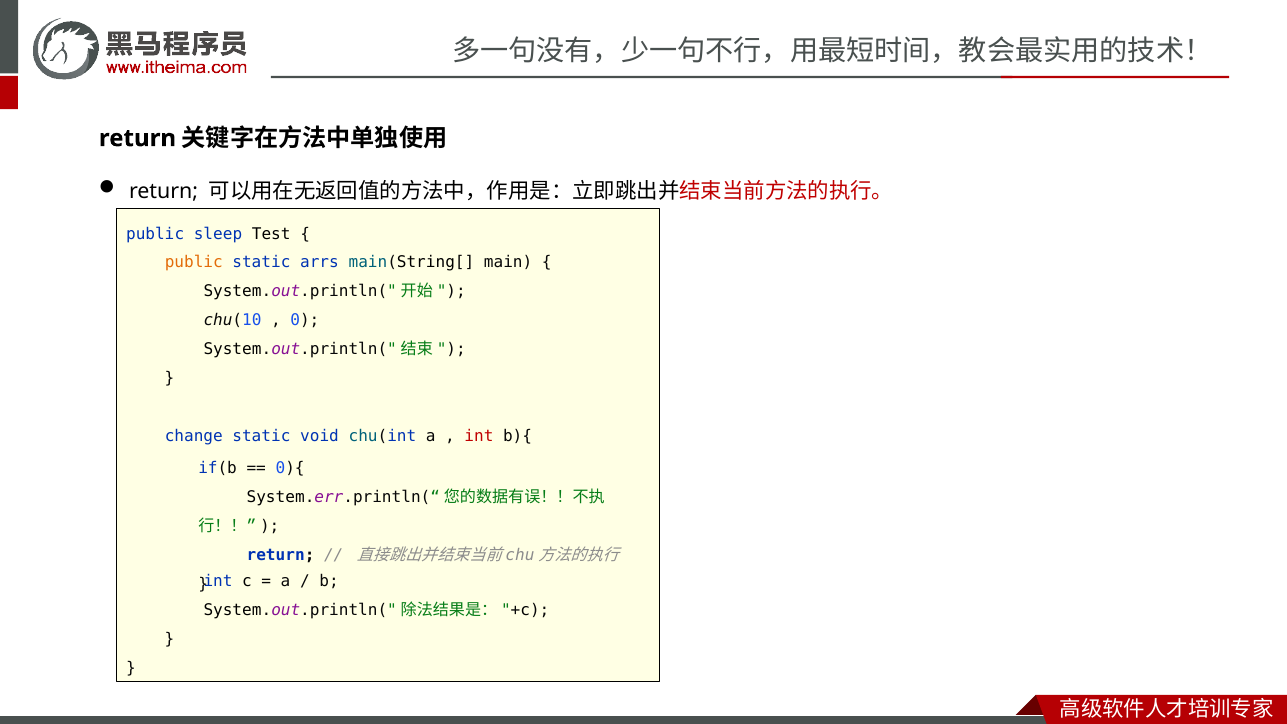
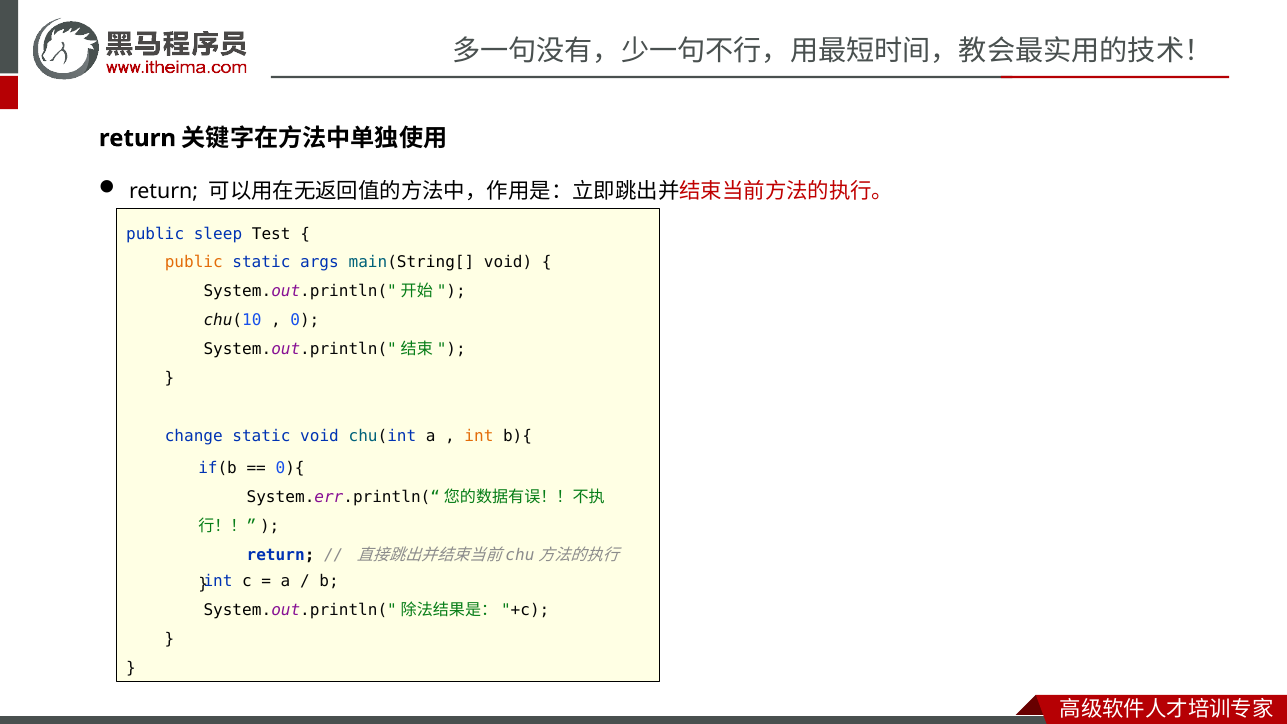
arrs: arrs -> args
main(String[ main: main -> void
int at (479, 436) colour: red -> orange
